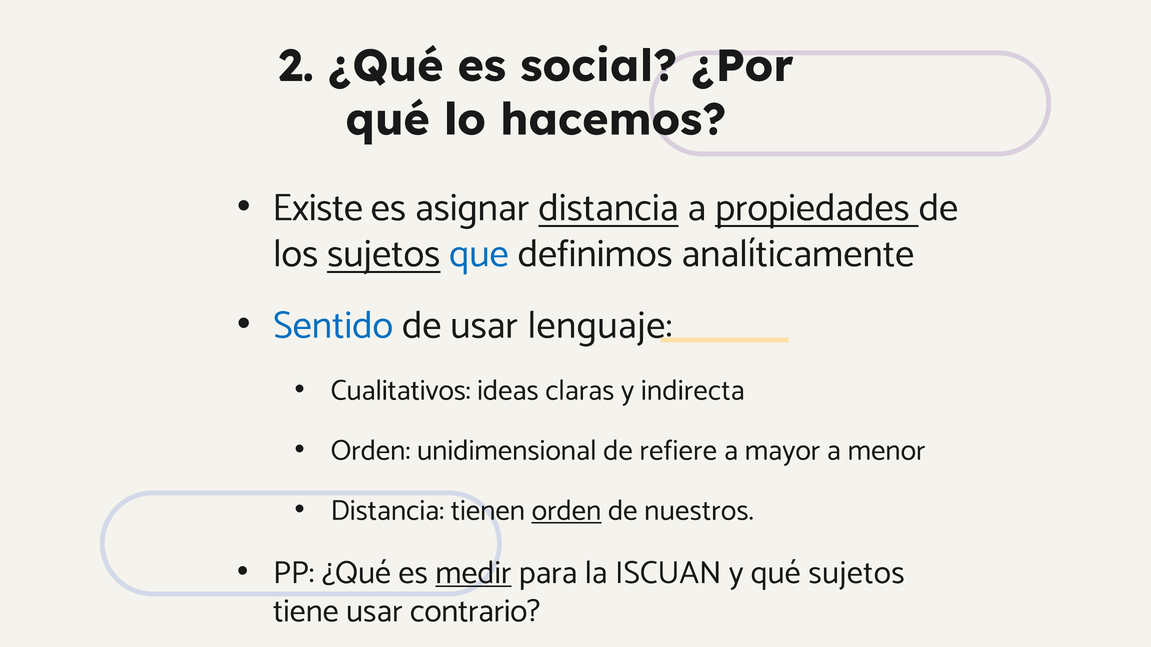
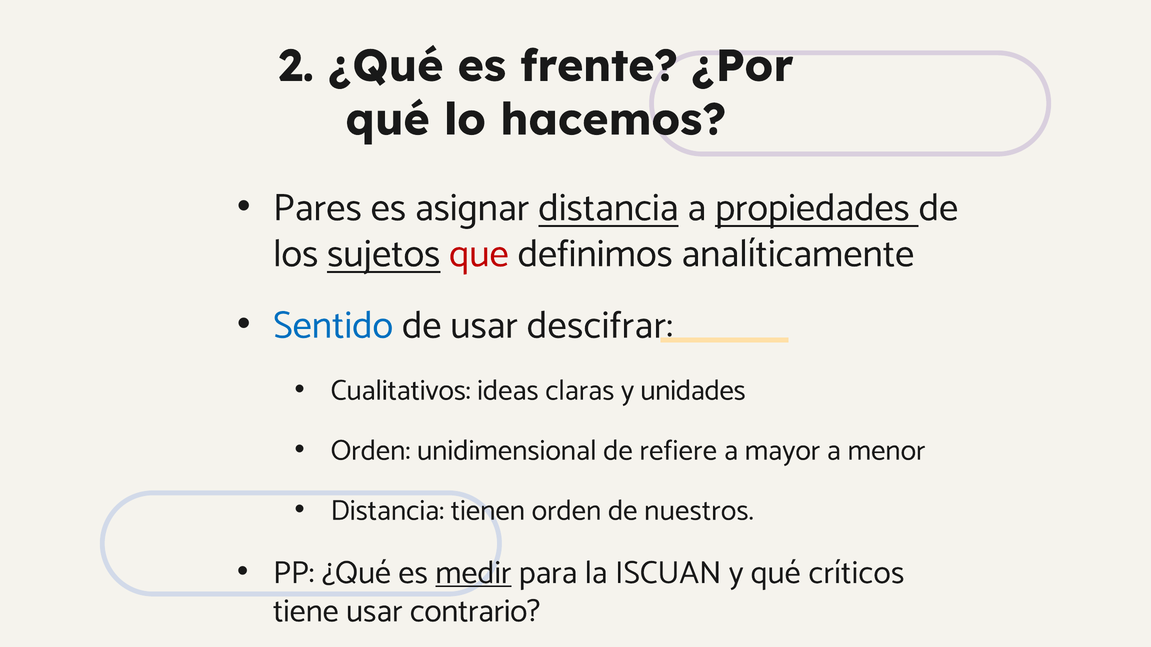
social: social -> frente
Existe: Existe -> Pares
que colour: blue -> red
lenguaje: lenguaje -> descifrar
indirecta: indirecta -> unidades
orden at (566, 511) underline: present -> none
qué sujetos: sujetos -> críticos
